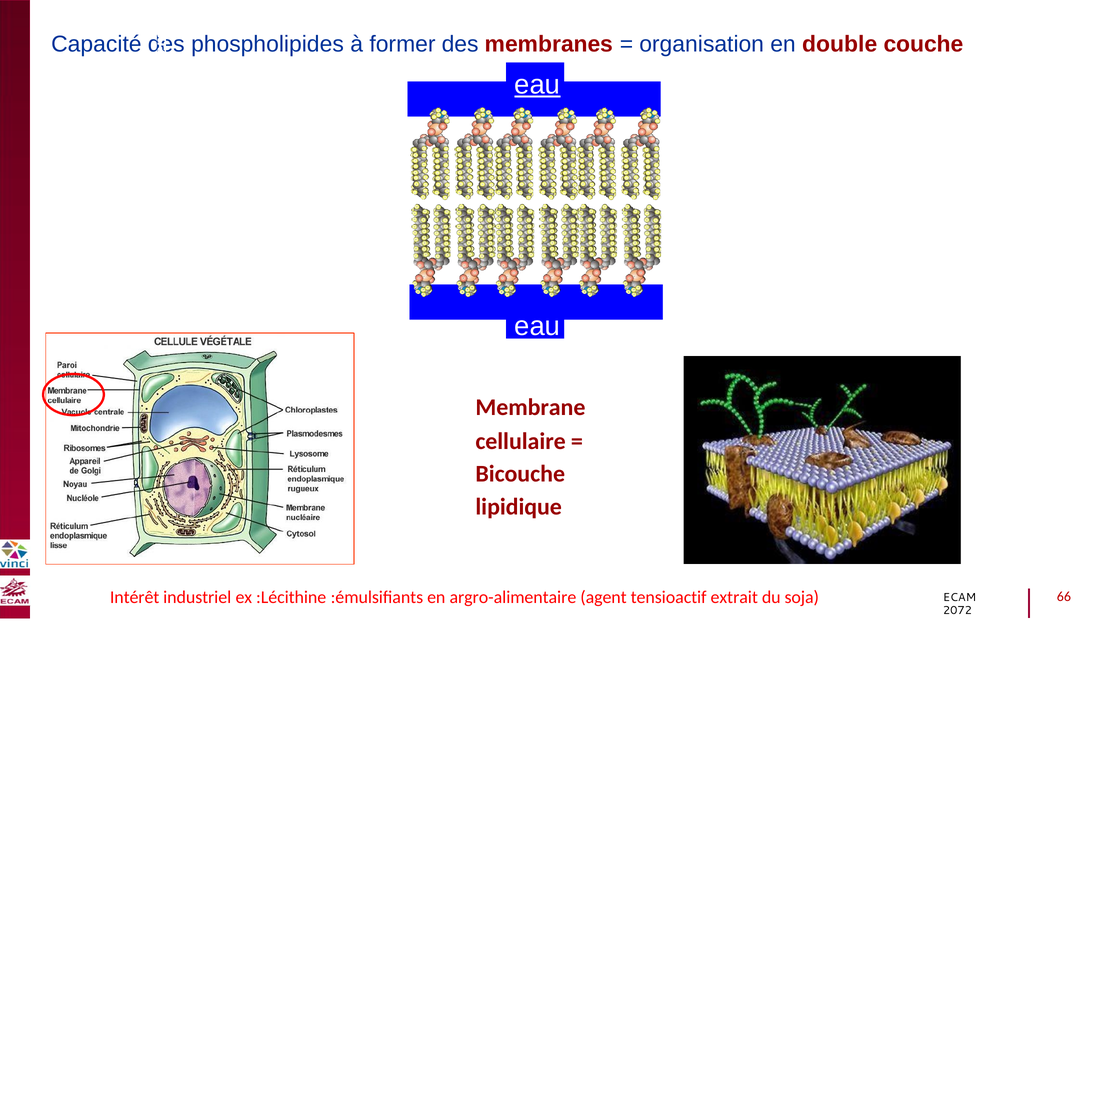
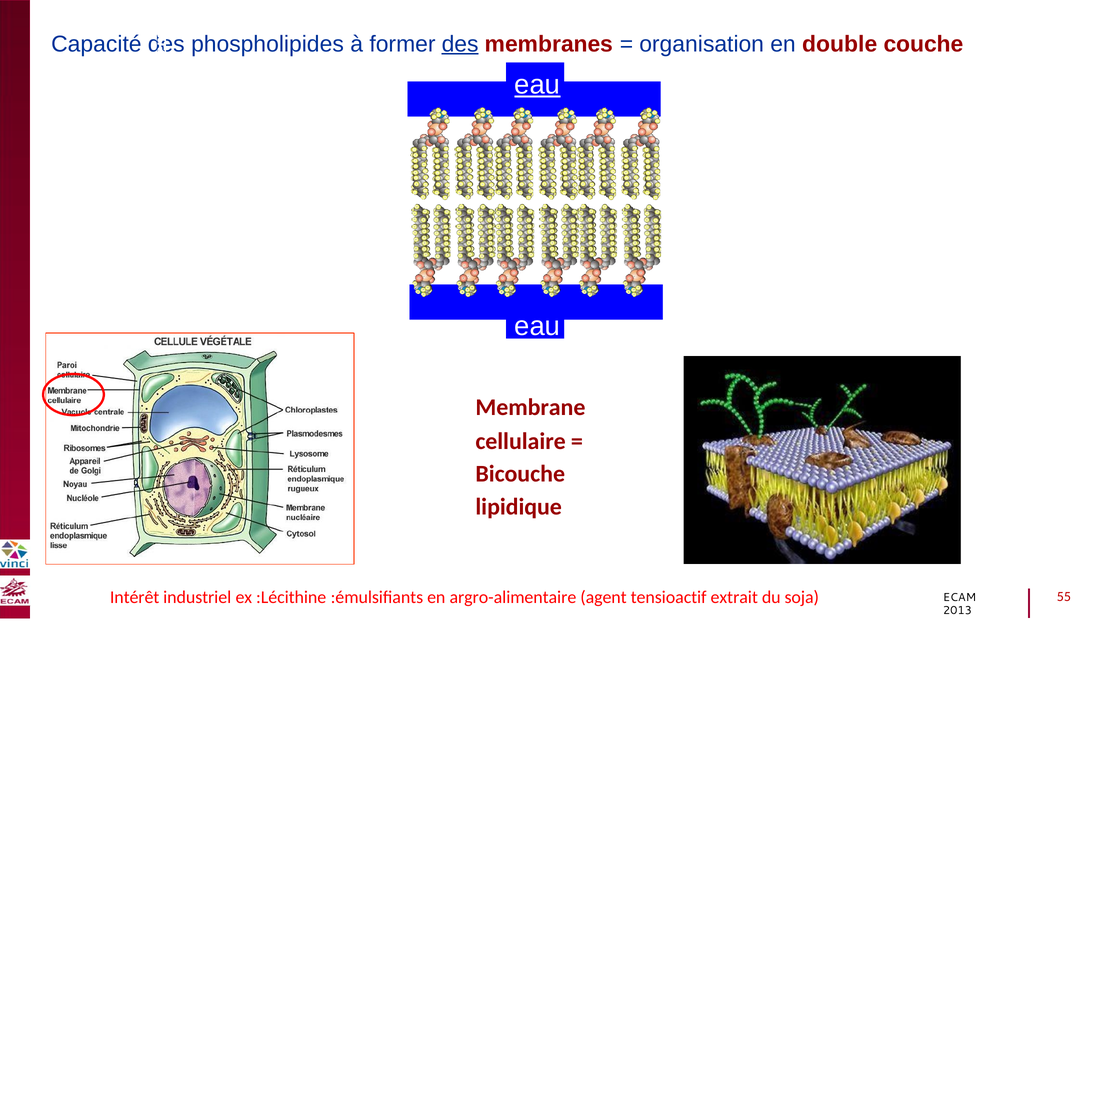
des at (460, 44) underline: none -> present
66: 66 -> 55
2072: 2072 -> 2013
